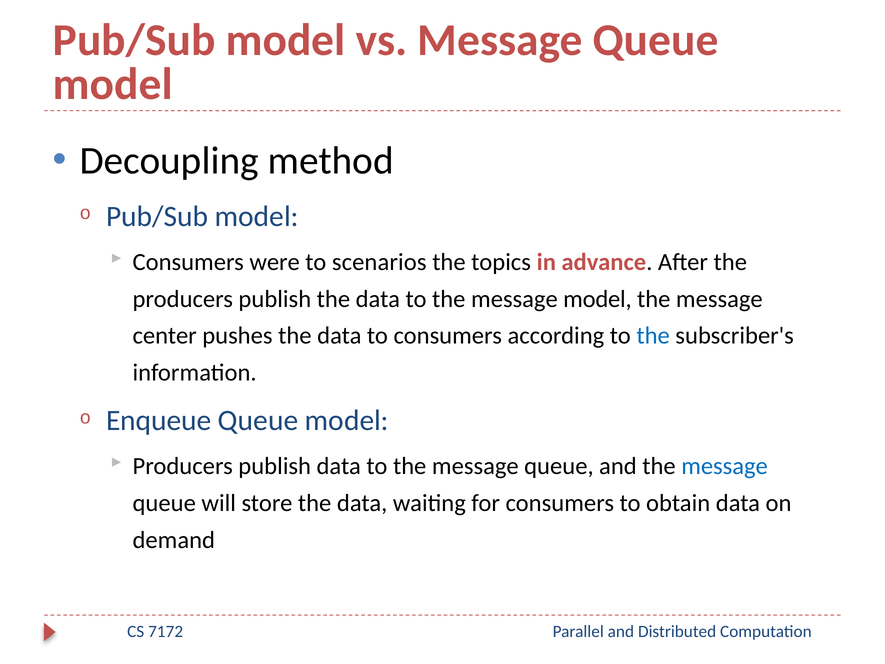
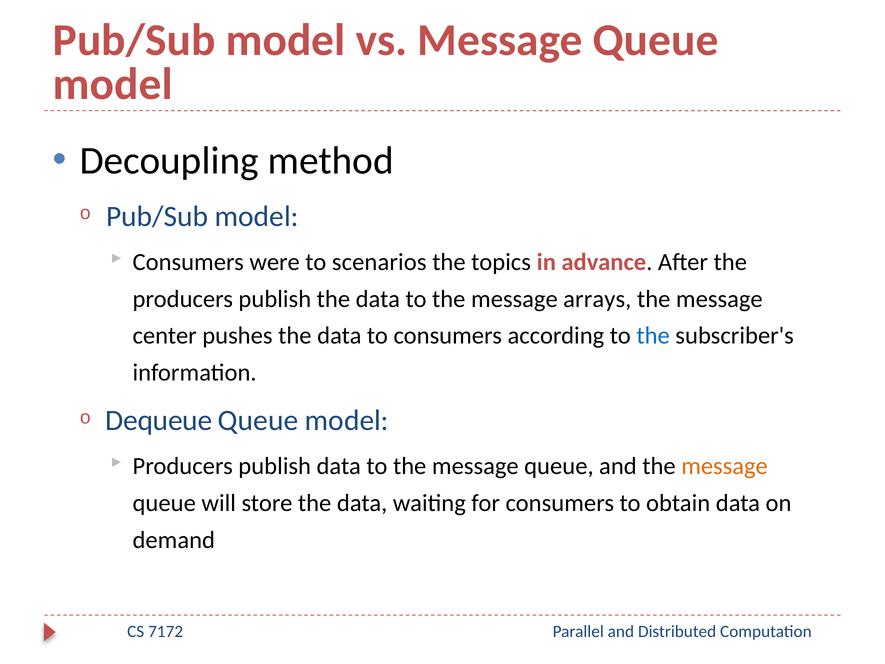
message model: model -> arrays
Enqueue: Enqueue -> Dequeue
message at (725, 466) colour: blue -> orange
